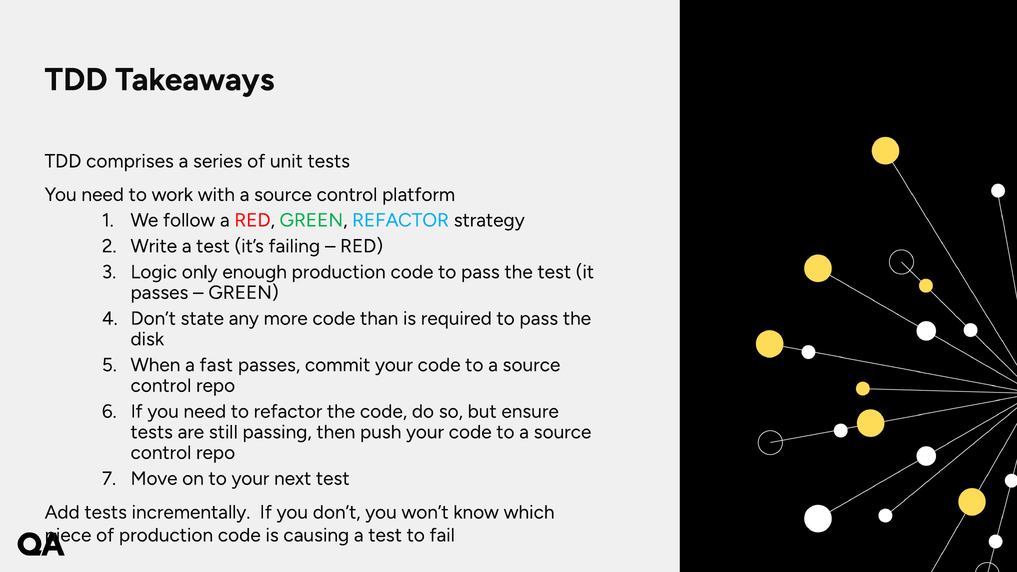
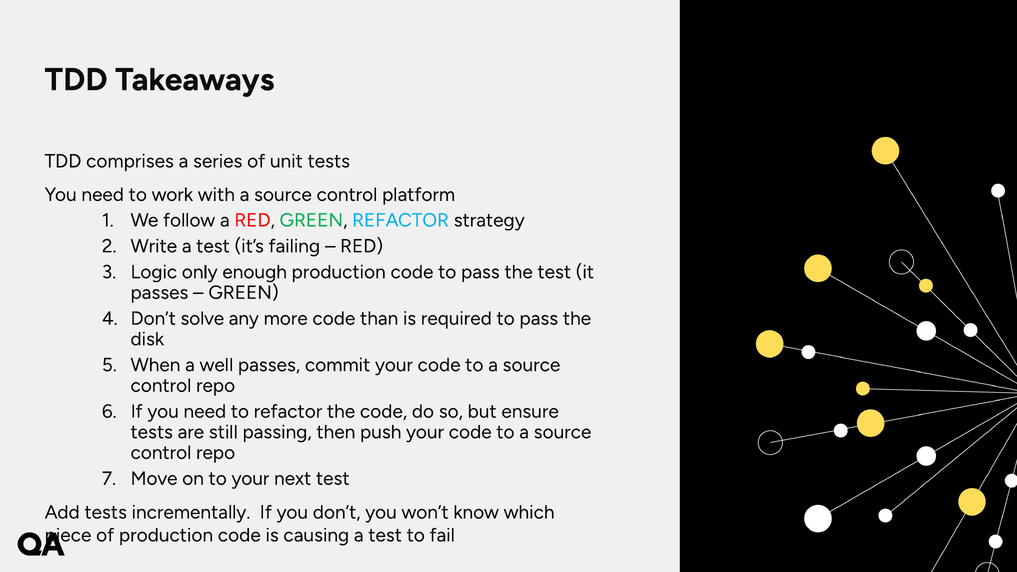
state: state -> solve
fast: fast -> well
